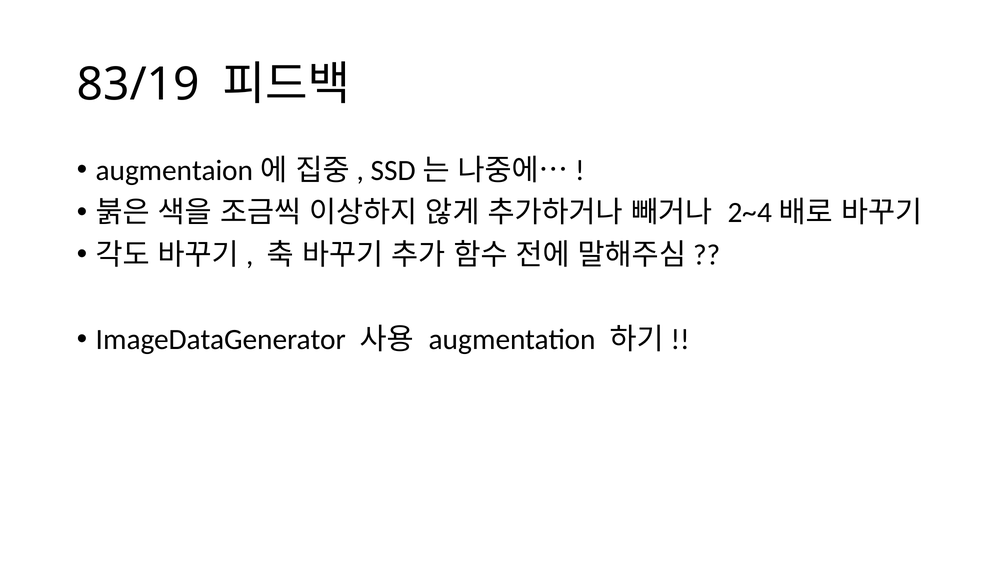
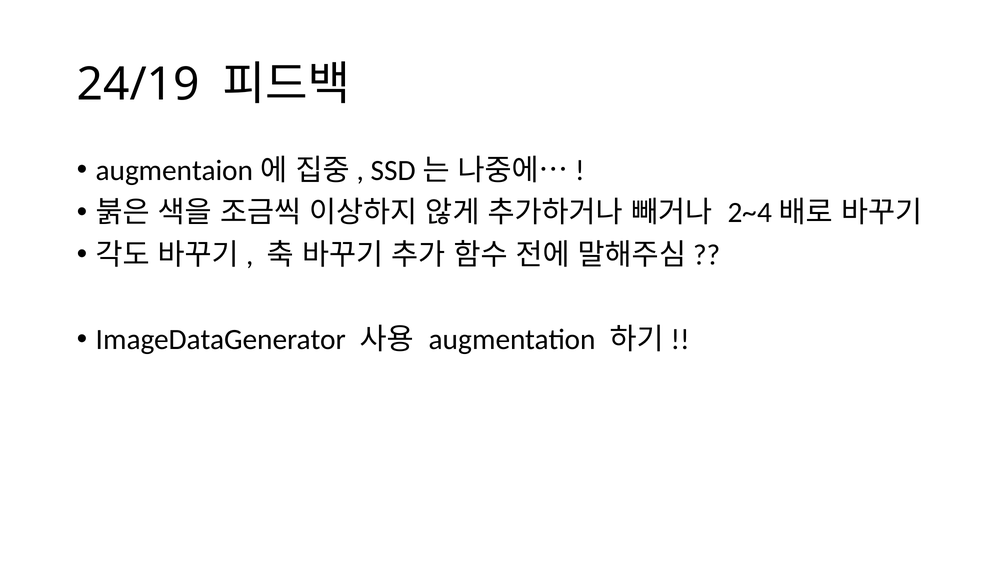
83/19: 83/19 -> 24/19
